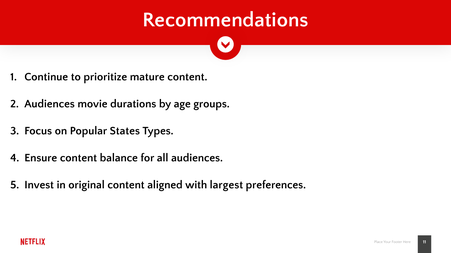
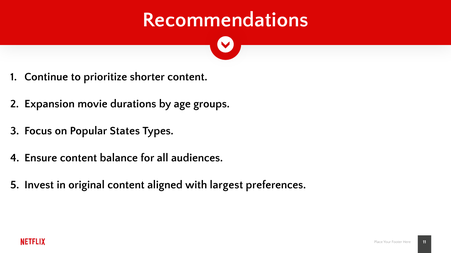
mature: mature -> shorter
Audiences at (50, 104): Audiences -> Expansion
